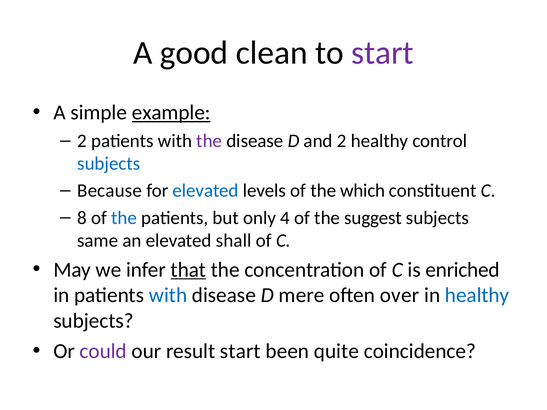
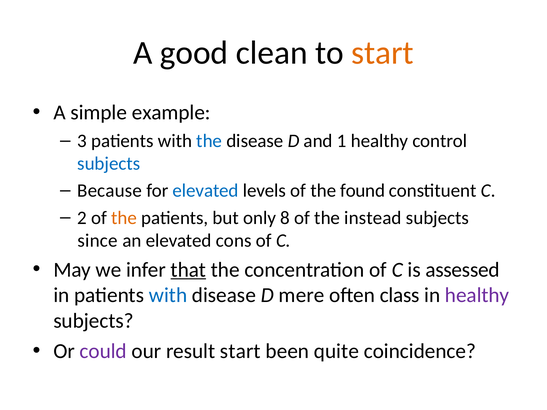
start at (382, 53) colour: purple -> orange
example underline: present -> none
2 at (82, 141): 2 -> 3
the at (209, 141) colour: purple -> blue
and 2: 2 -> 1
which: which -> found
8: 8 -> 2
the at (124, 218) colour: blue -> orange
4: 4 -> 8
suggest: suggest -> instead
same: same -> since
shall: shall -> cons
enriched: enriched -> assessed
over: over -> class
healthy at (477, 295) colour: blue -> purple
